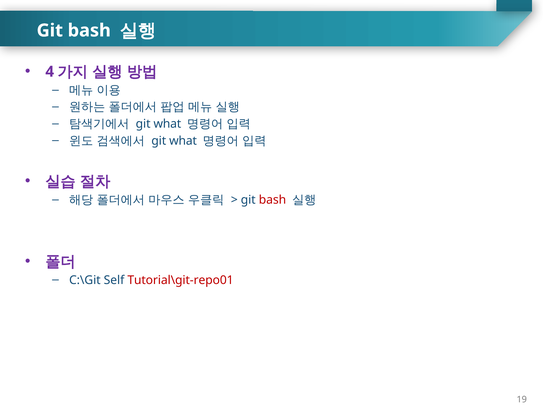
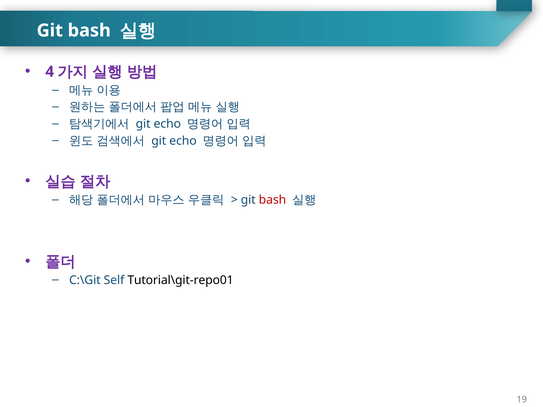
what at (167, 124): what -> echo
what at (183, 141): what -> echo
Tutorial\git-repo01 colour: red -> black
